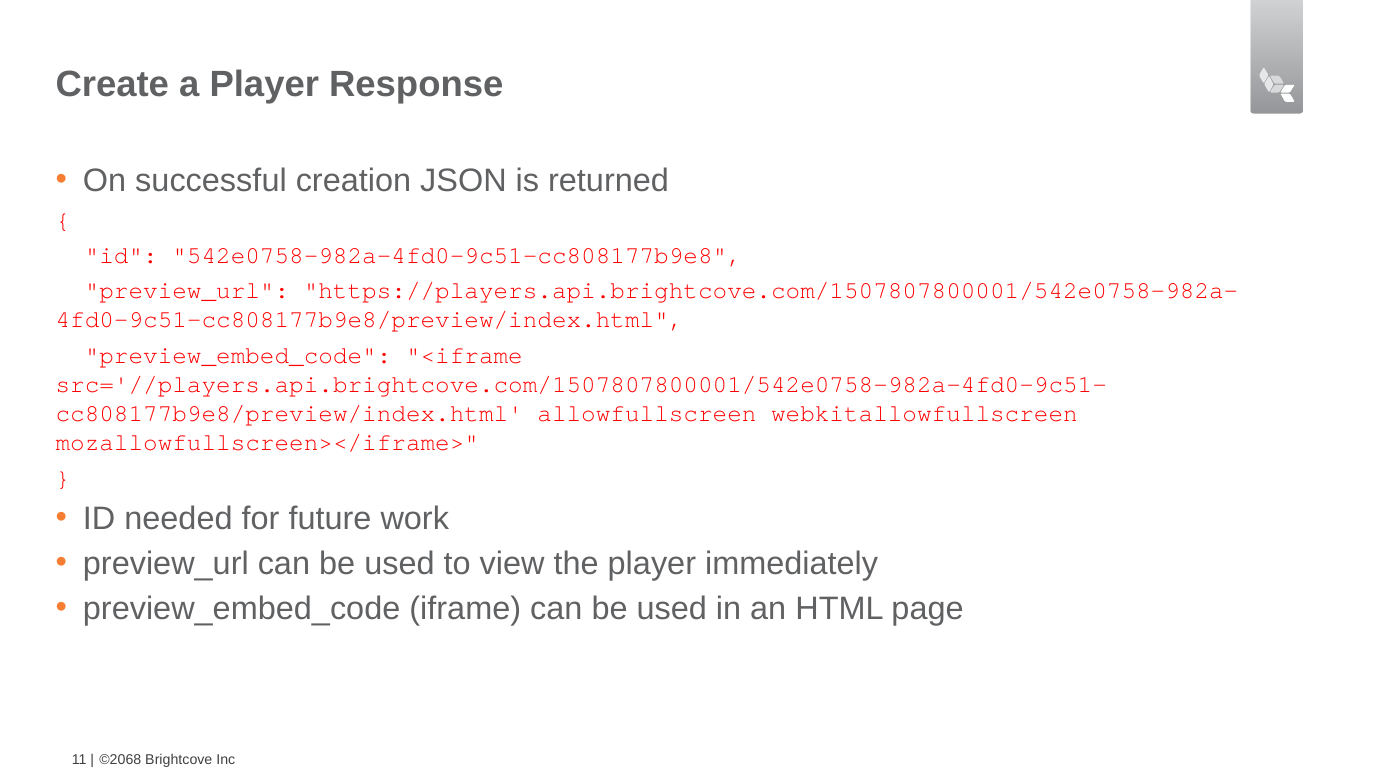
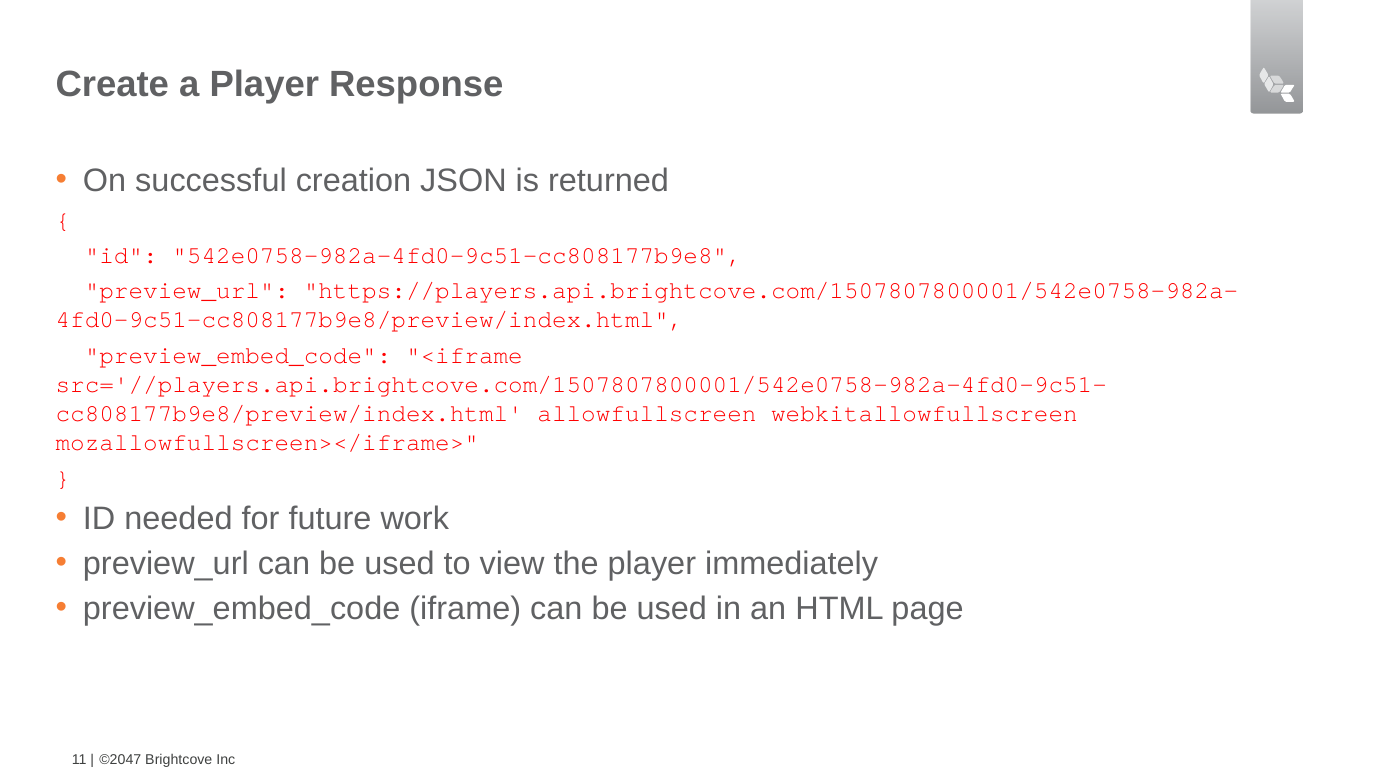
©2068: ©2068 -> ©2047
